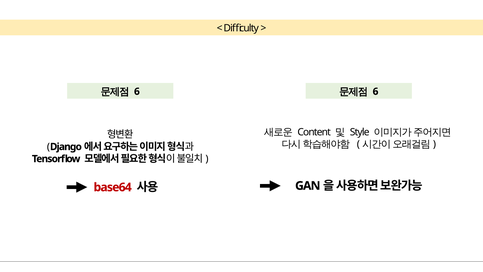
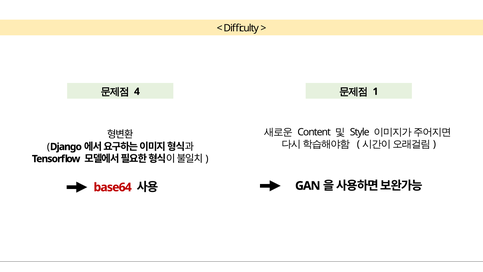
6 at (137, 91): 6 -> 4
6 at (376, 91): 6 -> 1
